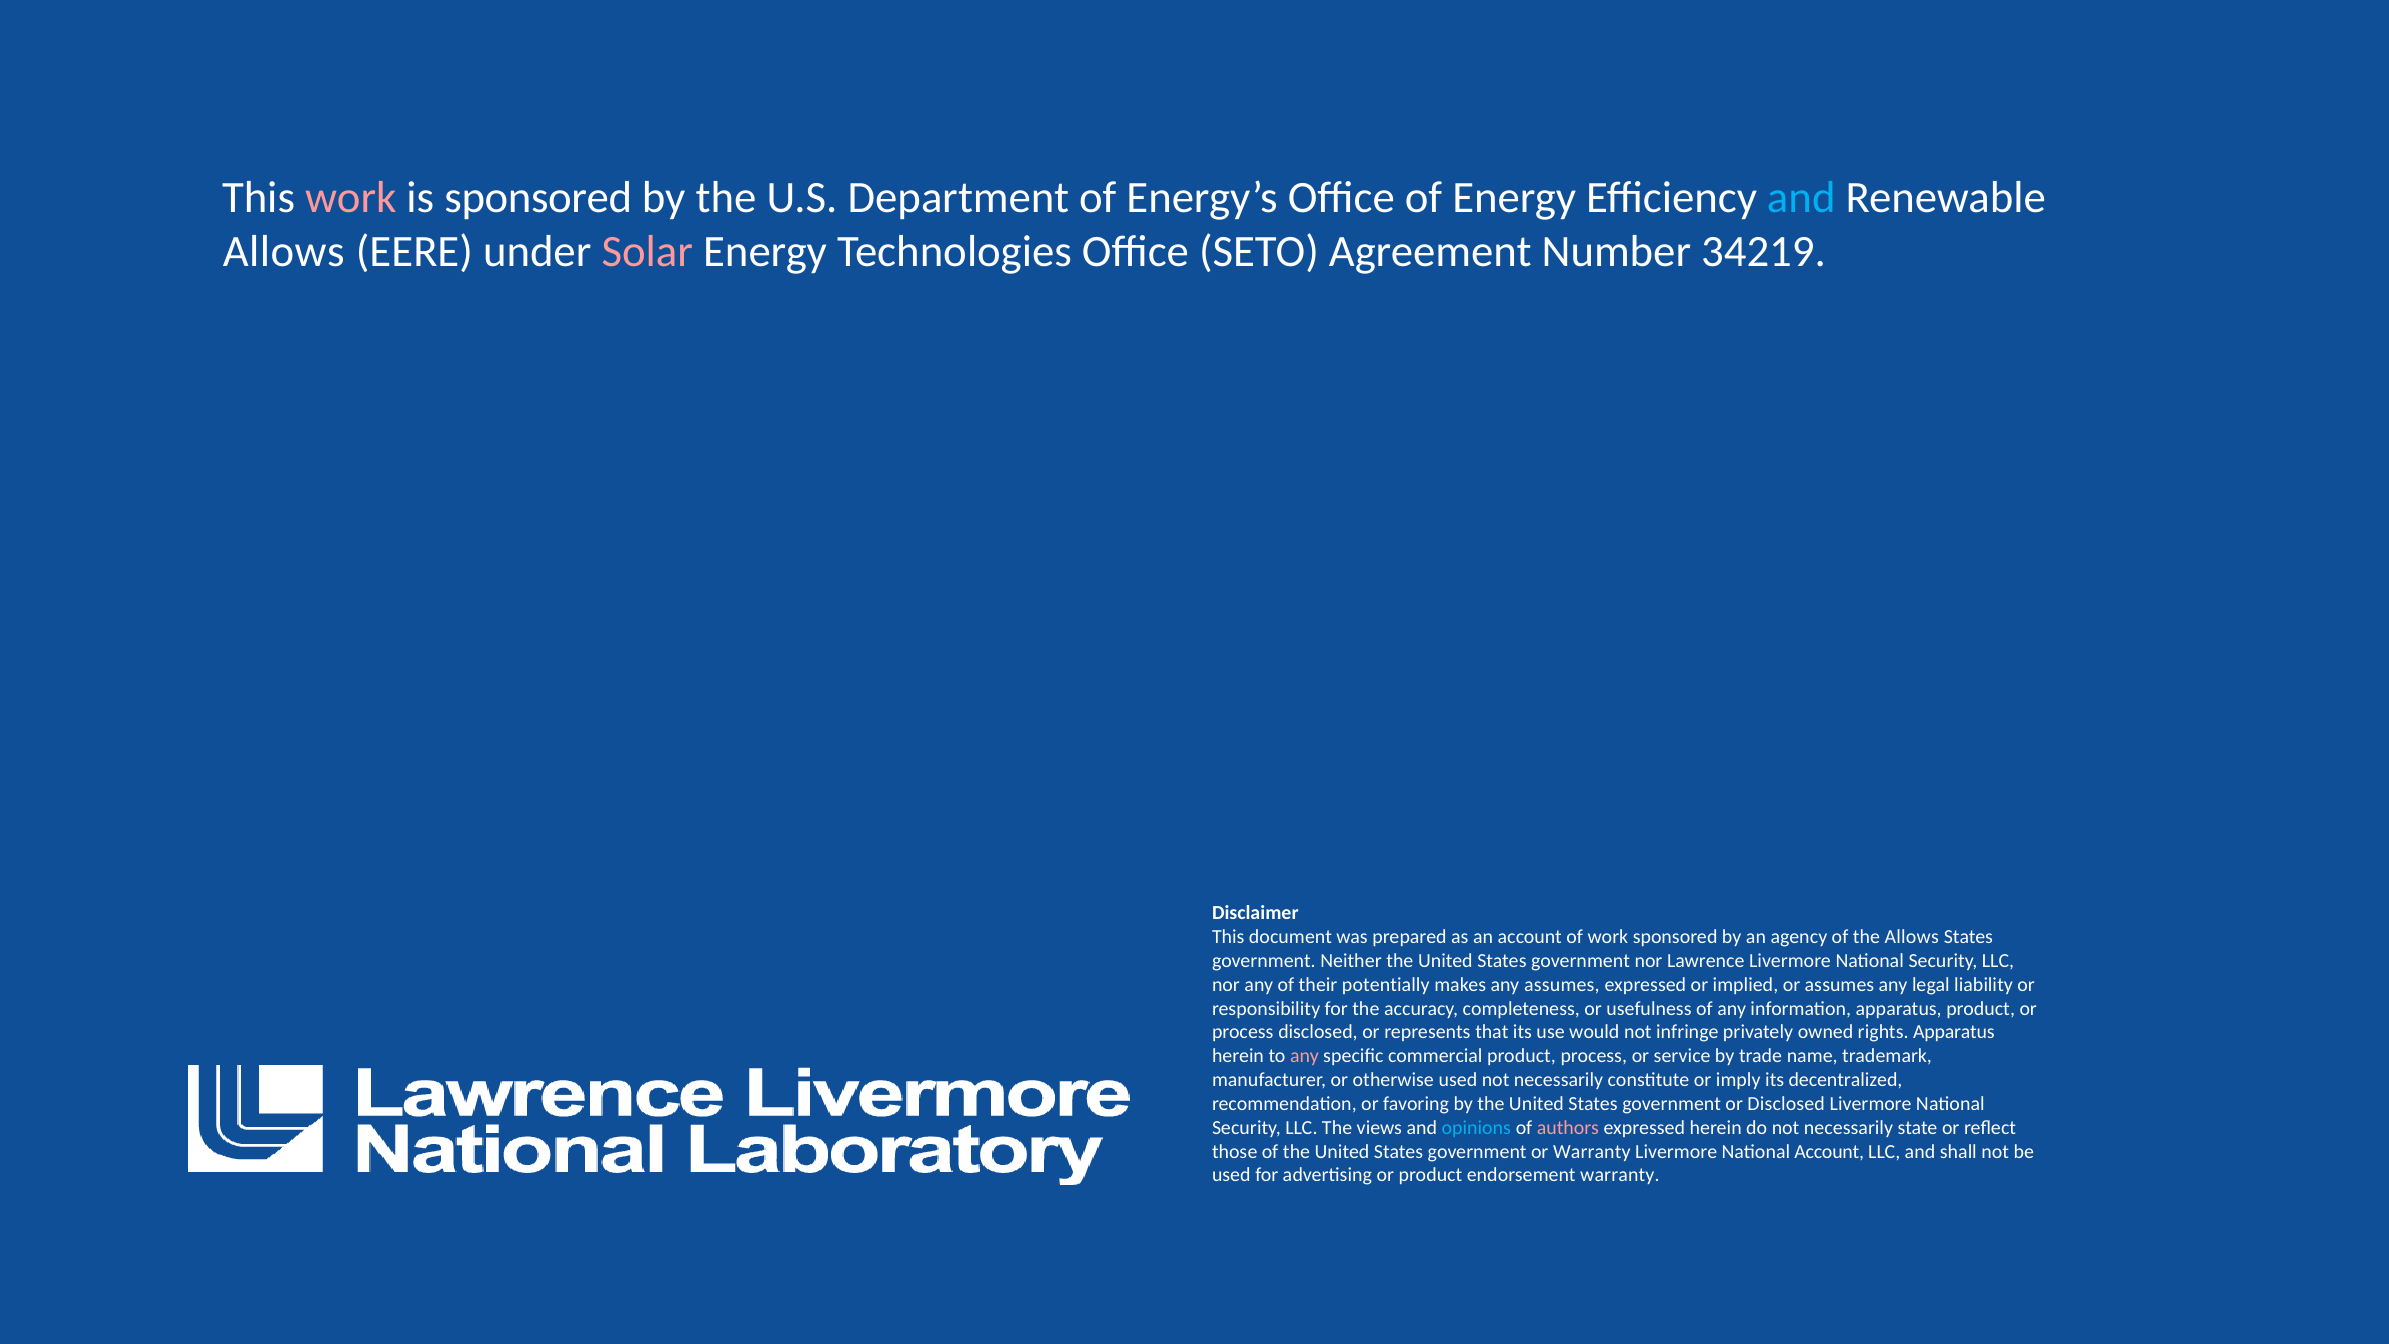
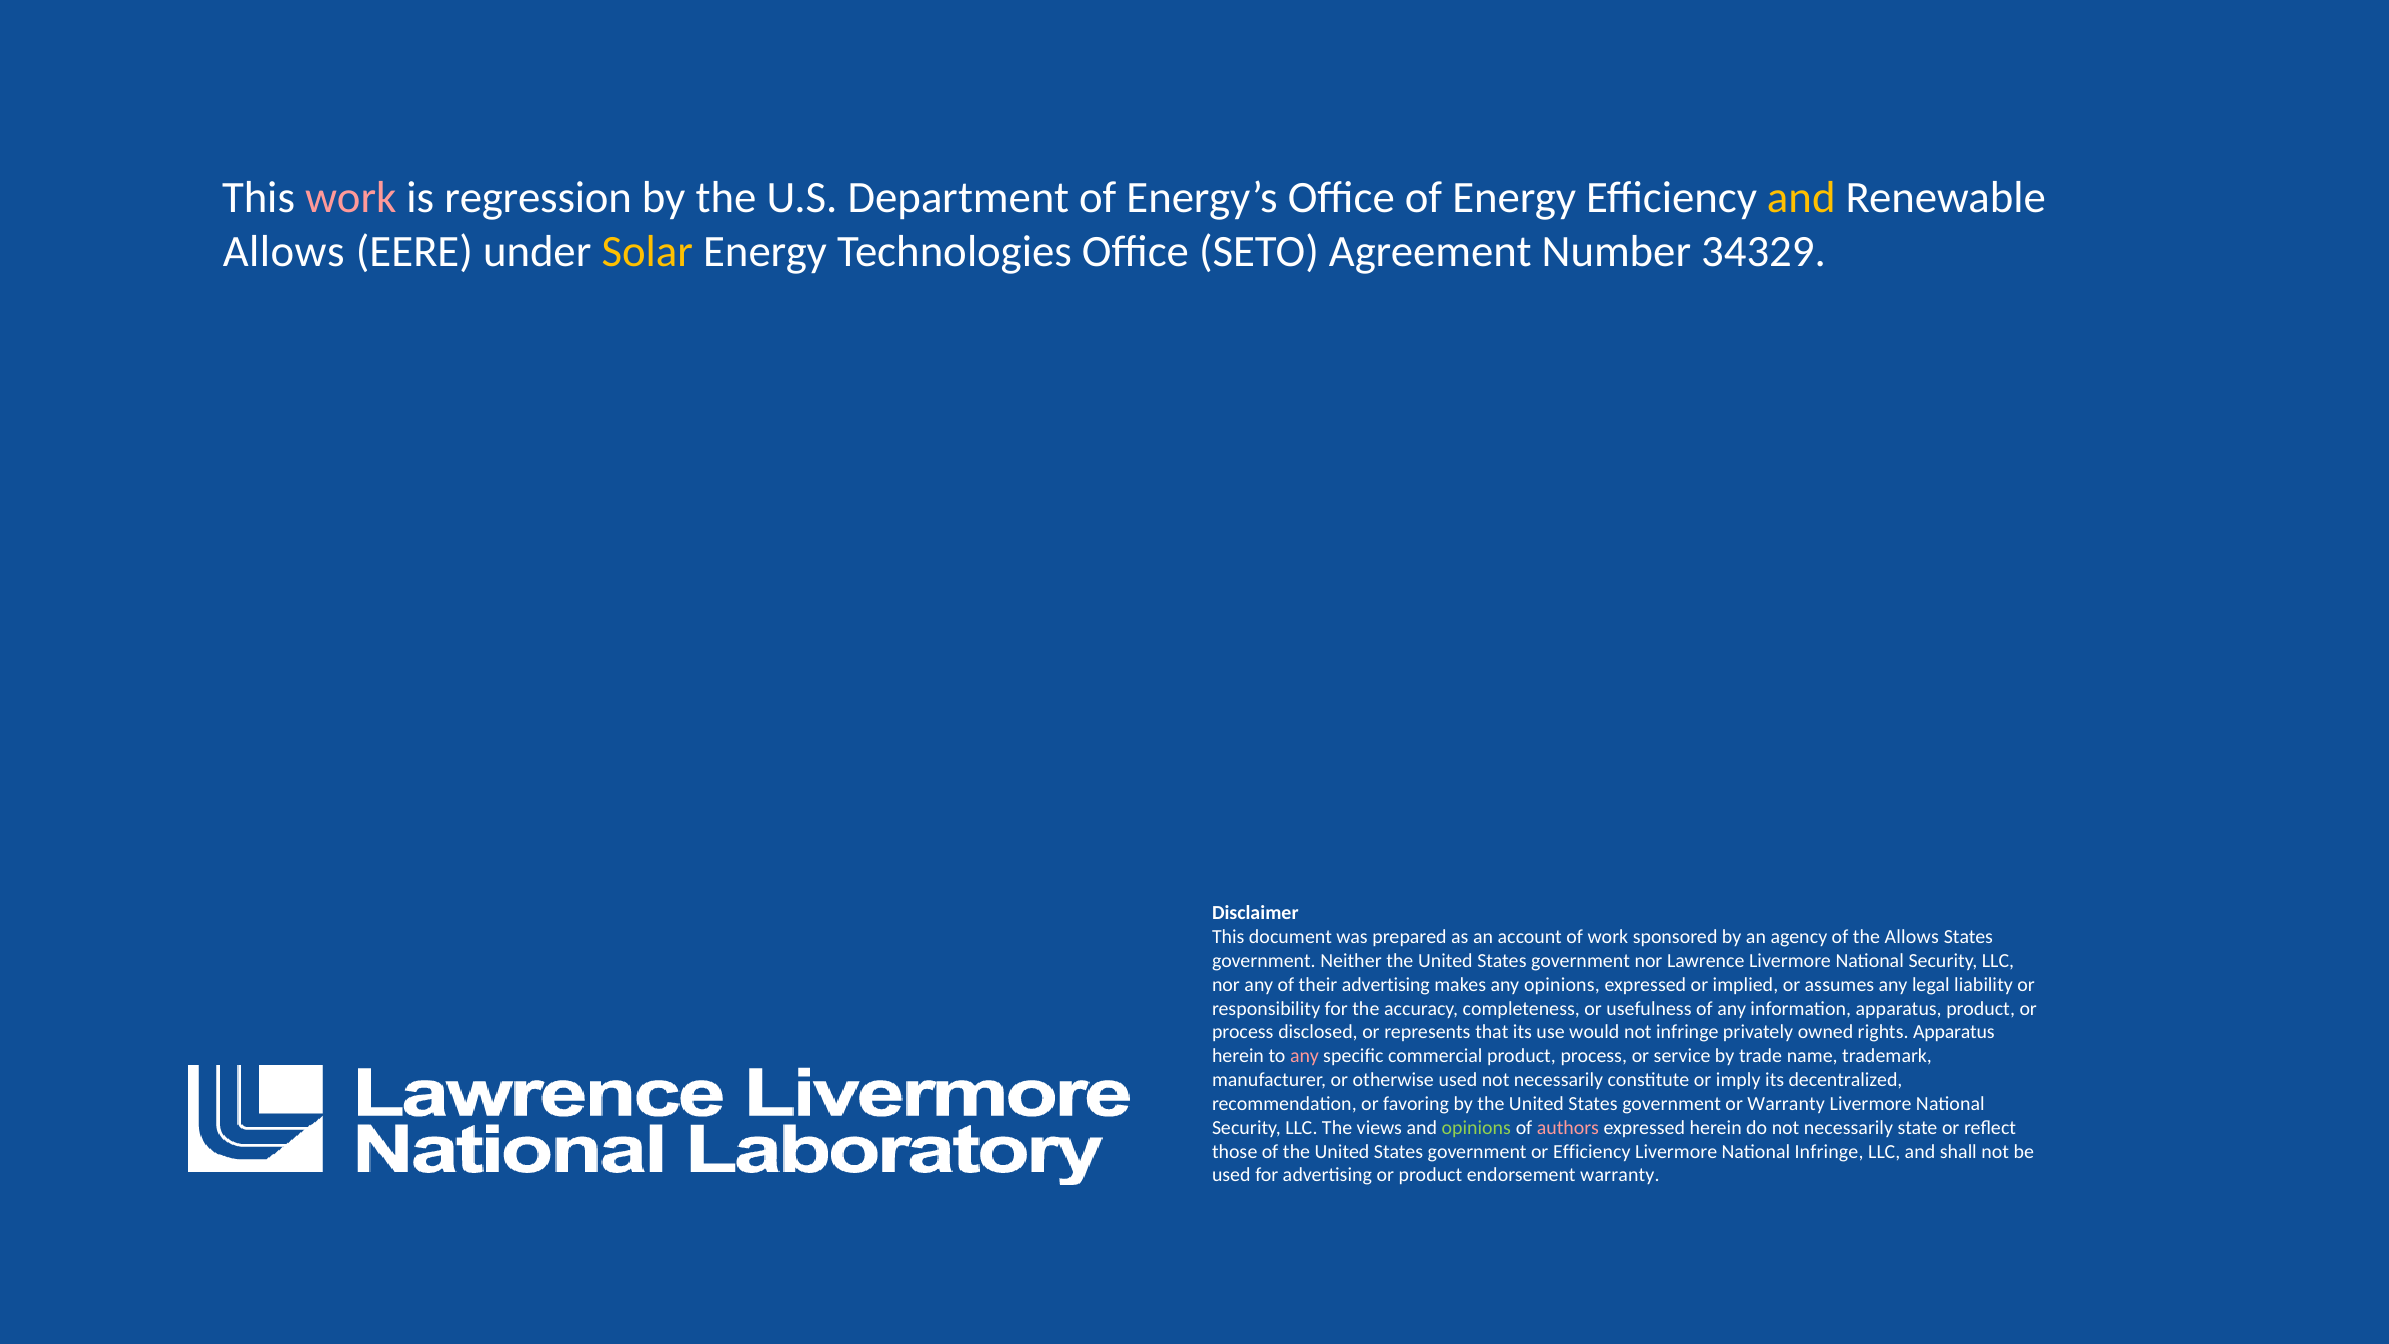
is sponsored: sponsored -> regression
and at (1801, 198) colour: light blue -> yellow
Solar colour: pink -> yellow
34219: 34219 -> 34329
their potentially: potentially -> advertising
any assumes: assumes -> opinions
or Disclosed: Disclosed -> Warranty
opinions at (1476, 1128) colour: light blue -> light green
or Warranty: Warranty -> Efficiency
National Account: Account -> Infringe
